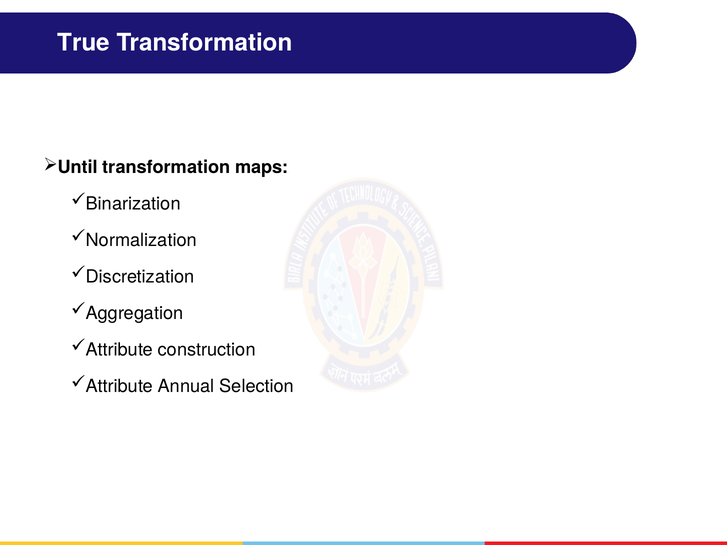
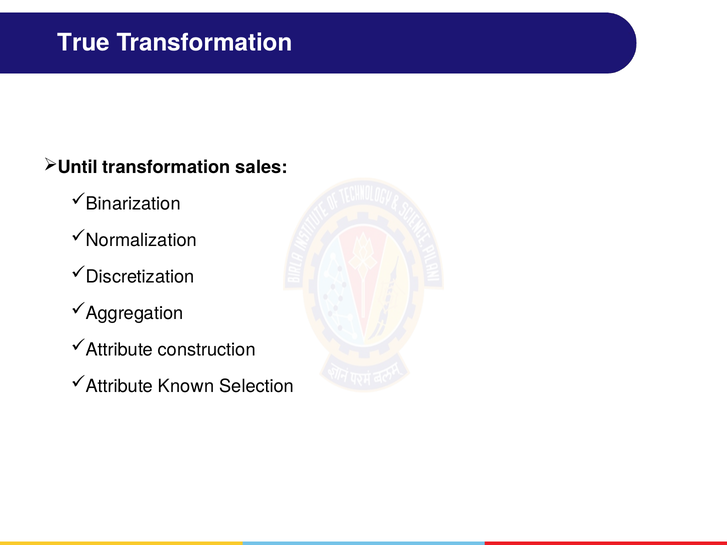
maps: maps -> sales
Annual: Annual -> Known
